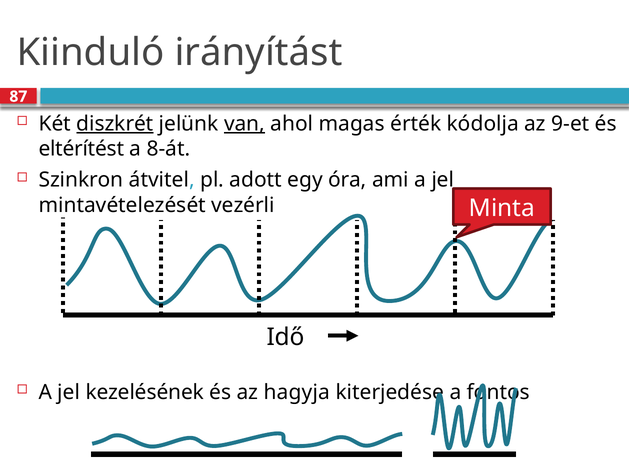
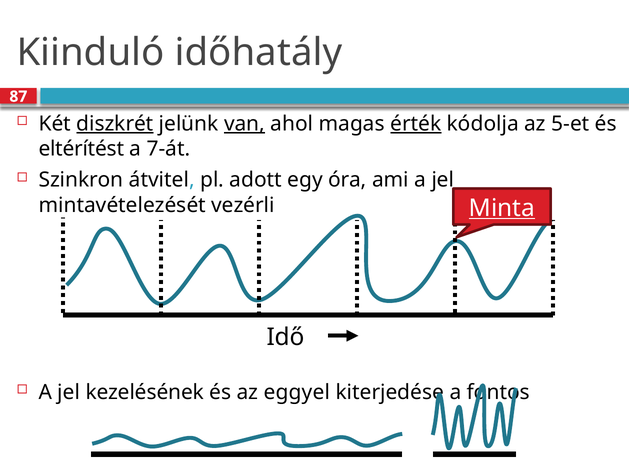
irányítást: irányítást -> időhatály
érték underline: none -> present
9-et: 9-et -> 5-et
8-át: 8-át -> 7-át
Minta underline: none -> present
hagyja: hagyja -> eggyel
